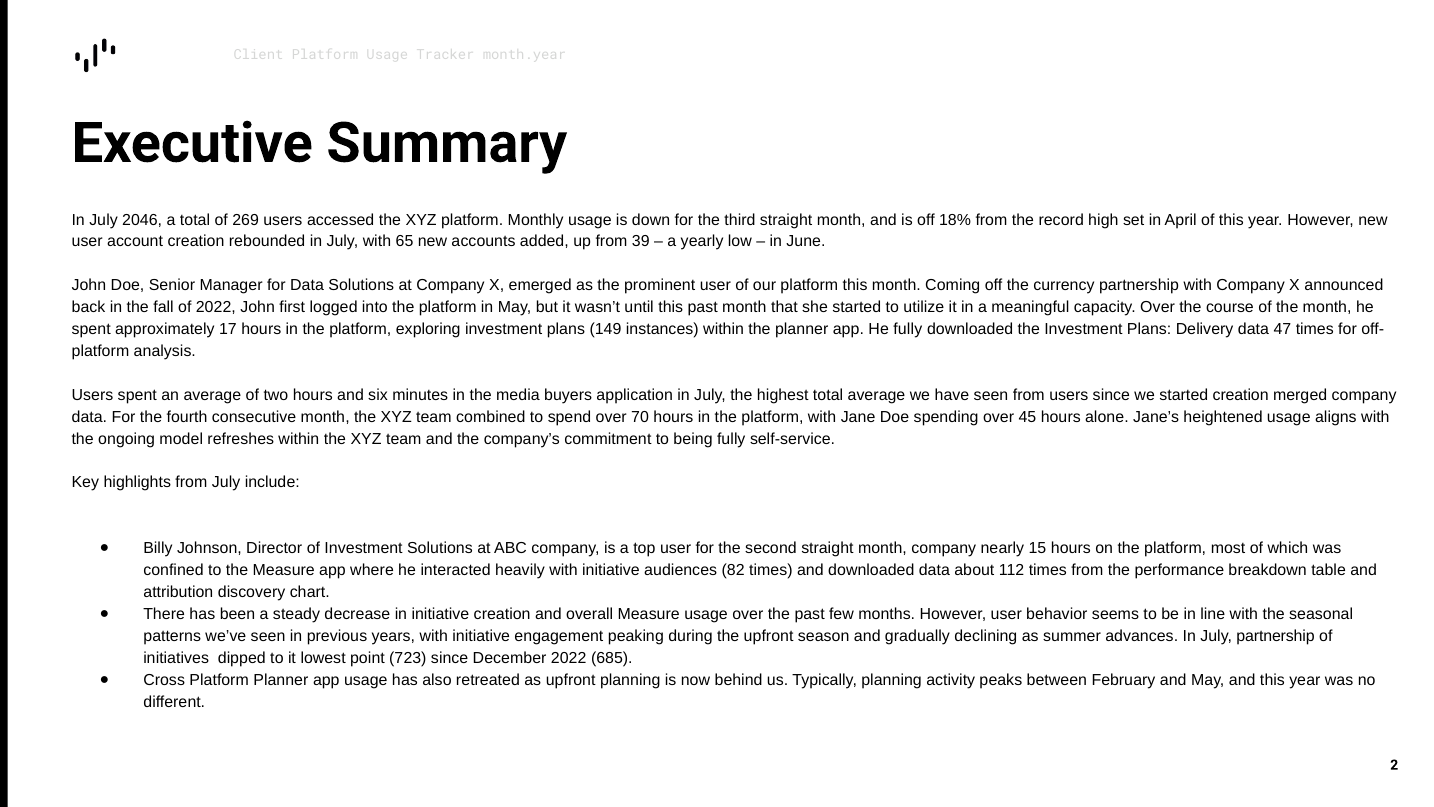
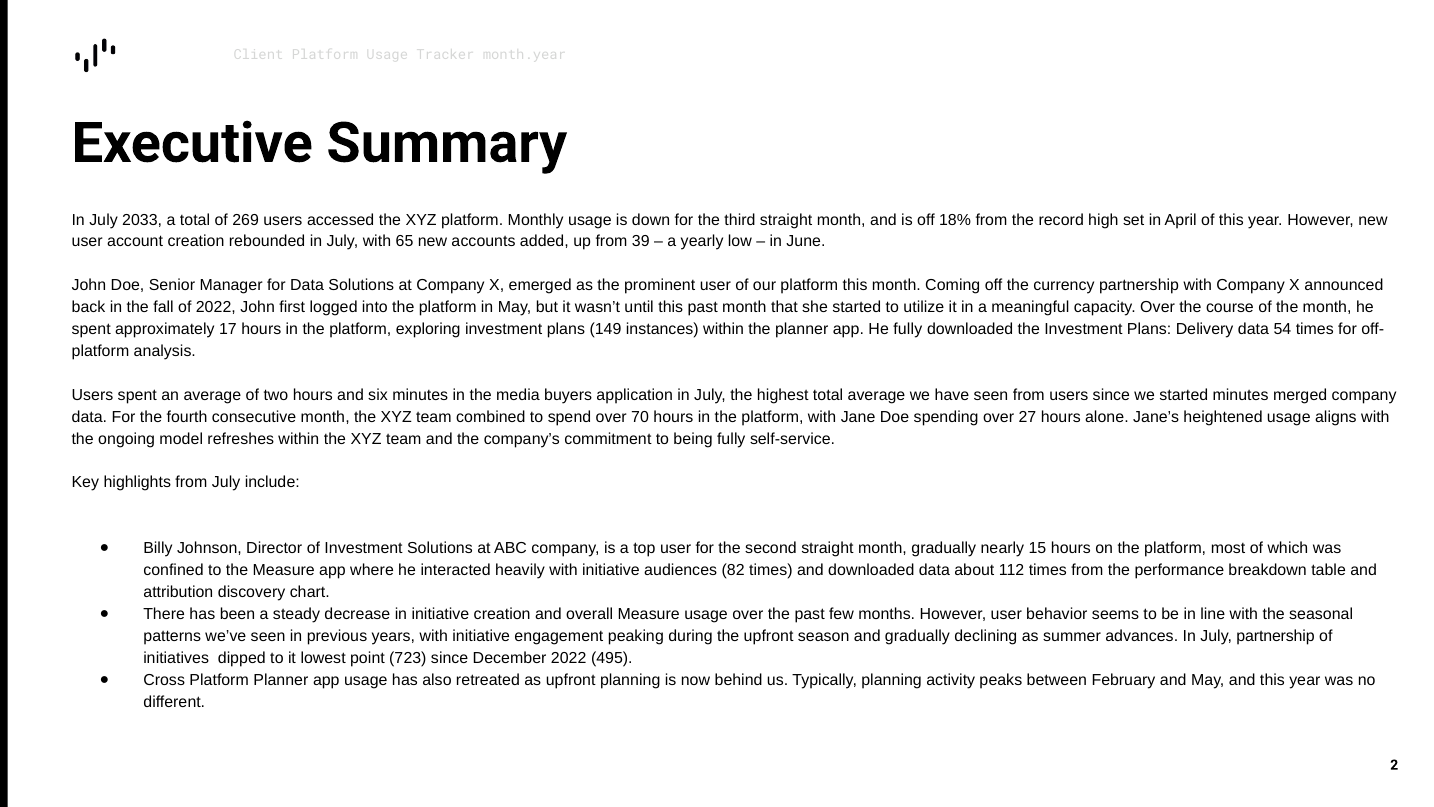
2046: 2046 -> 2033
47: 47 -> 54
started creation: creation -> minutes
45: 45 -> 27
month company: company -> gradually
685: 685 -> 495
